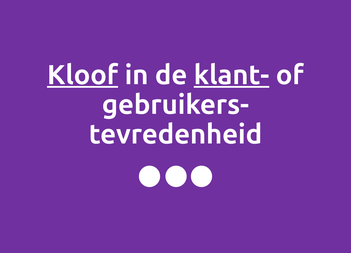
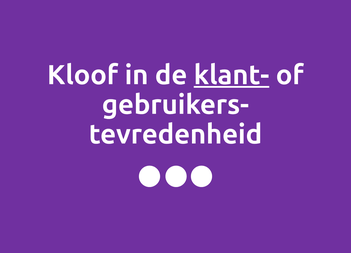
Kloof underline: present -> none
